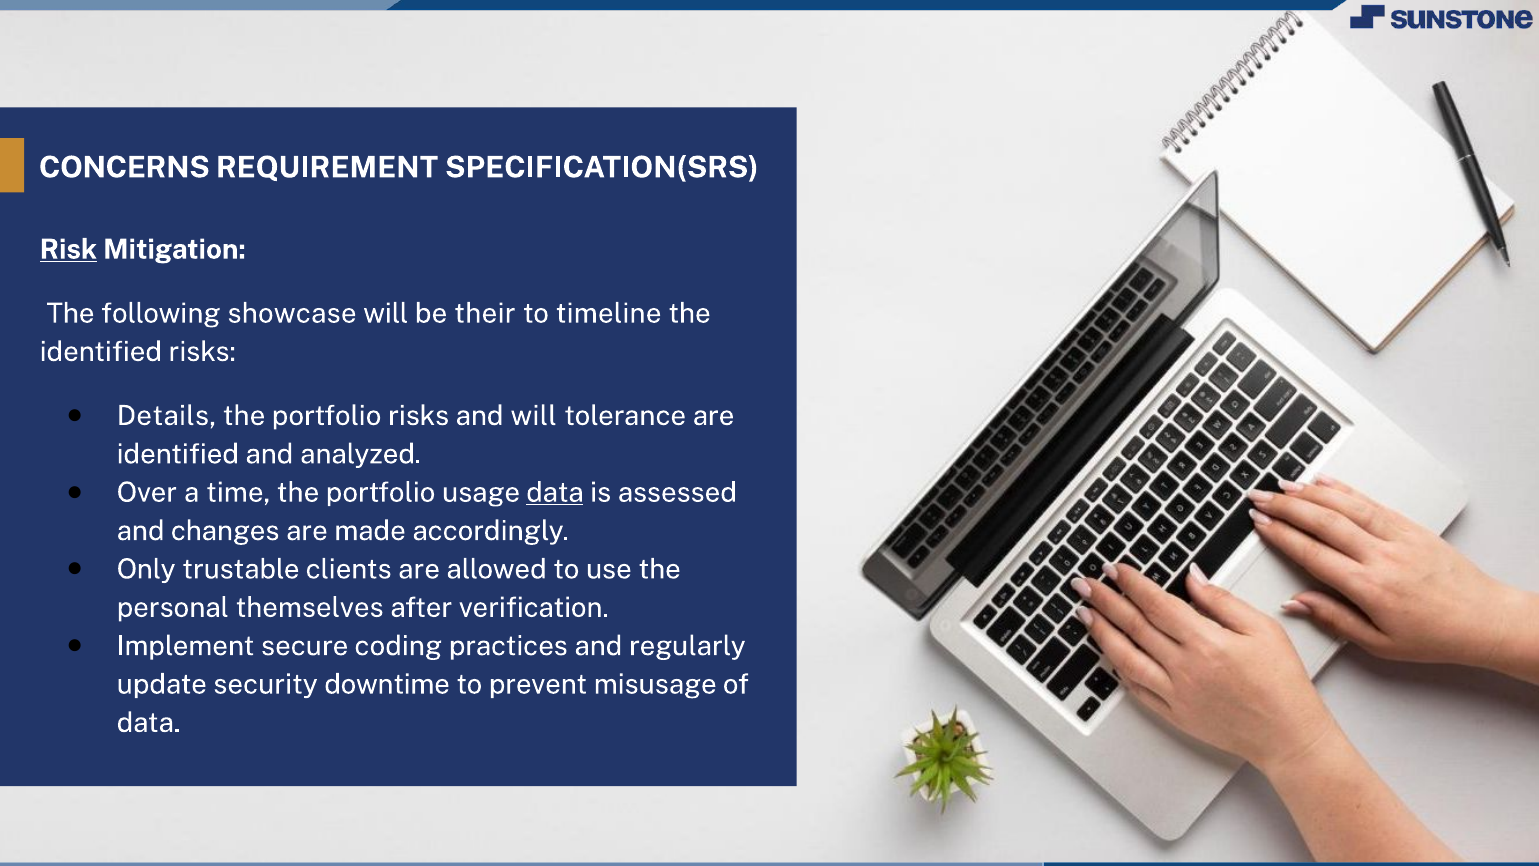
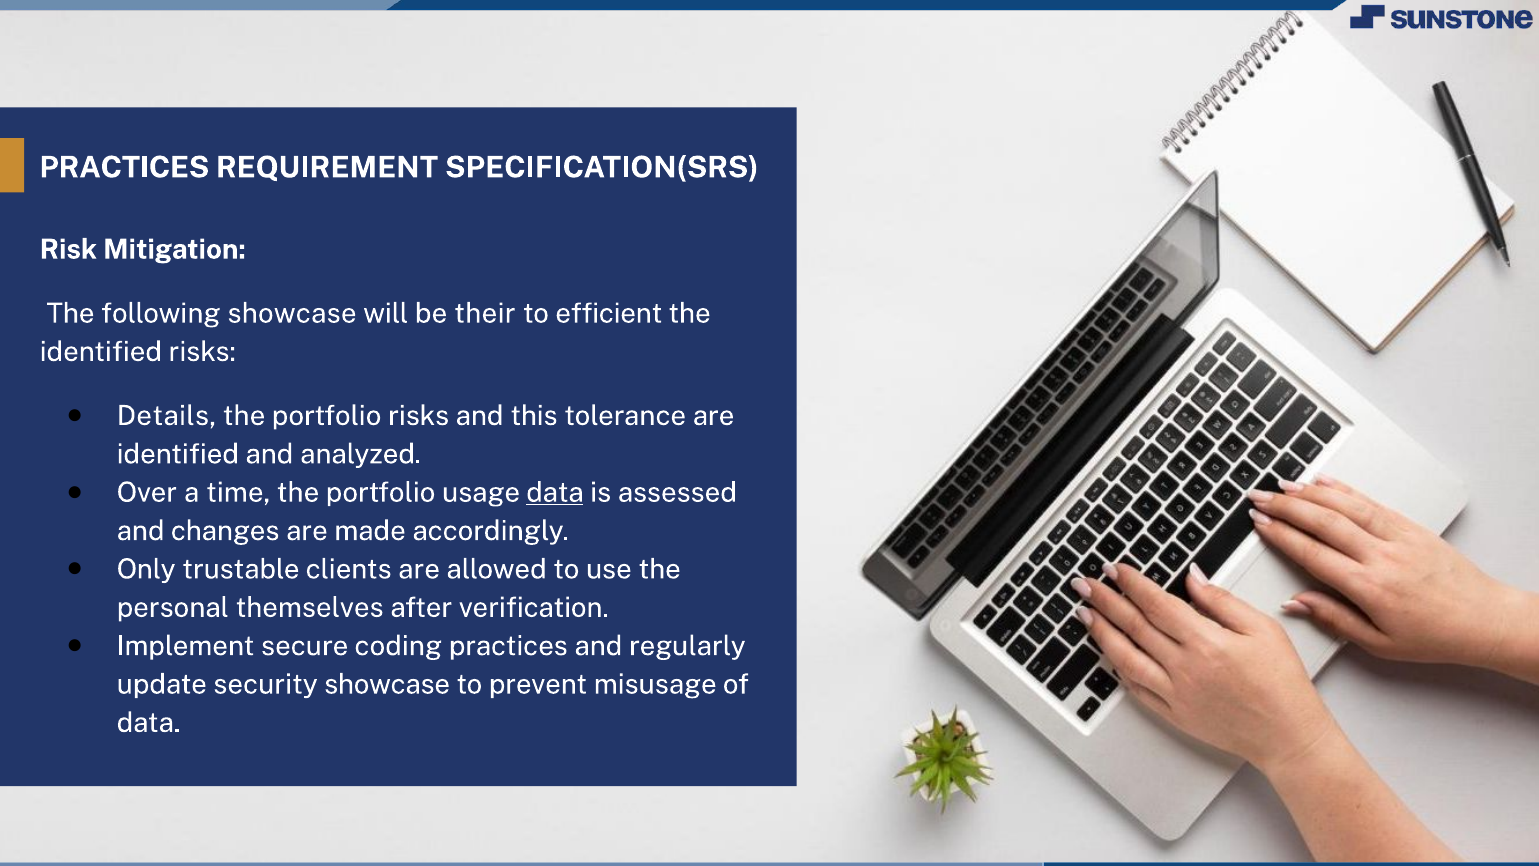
CONCERNS at (124, 167): CONCERNS -> PRACTICES
Risk underline: present -> none
timeline: timeline -> efficient
and will: will -> this
security downtime: downtime -> showcase
